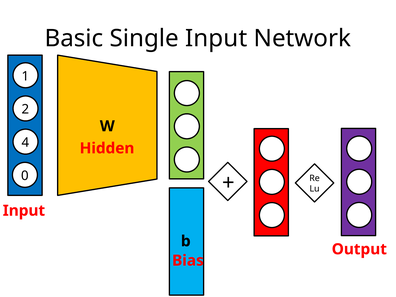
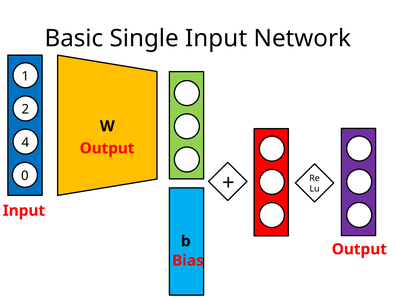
Hidden at (107, 148): Hidden -> Output
